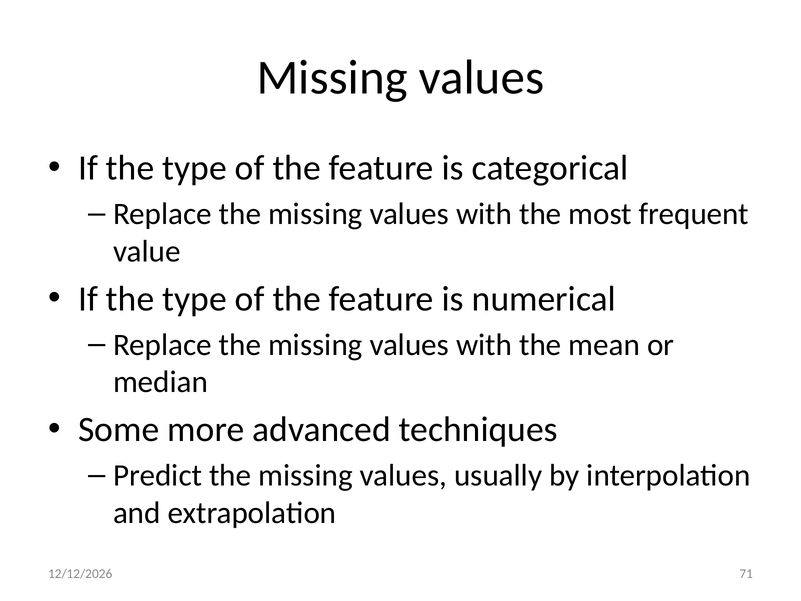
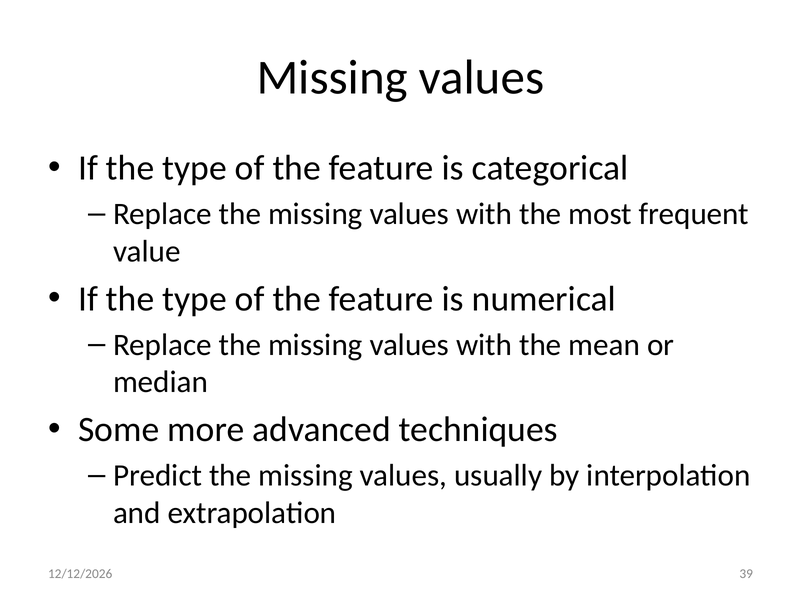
71: 71 -> 39
